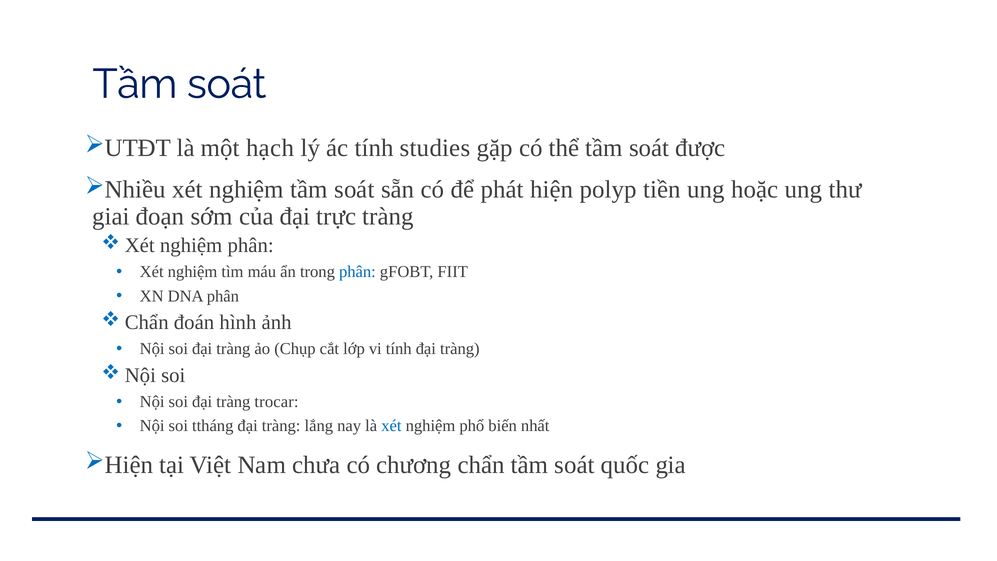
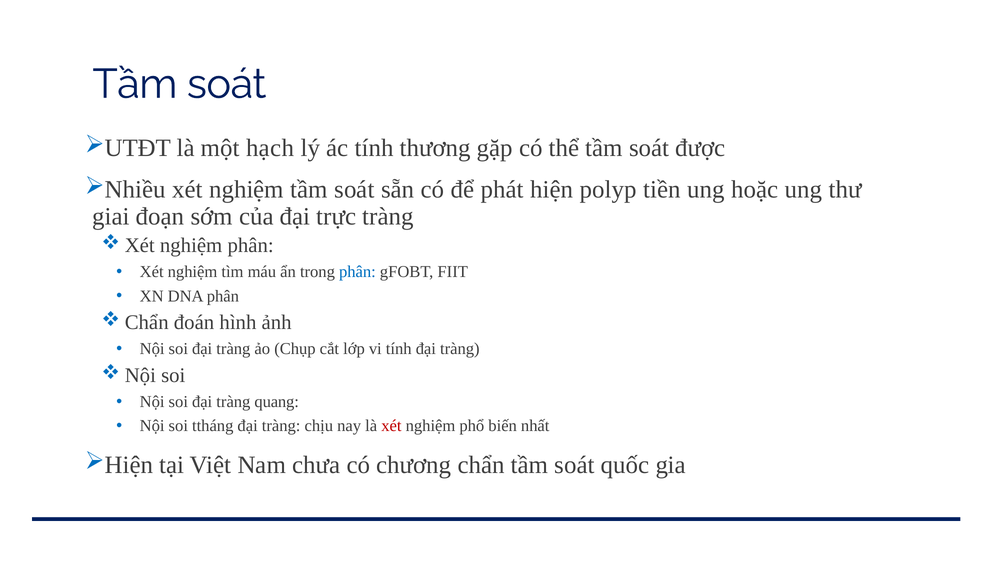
studies: studies -> thương
trocar: trocar -> quang
lắng: lắng -> chịu
xét at (391, 426) colour: blue -> red
